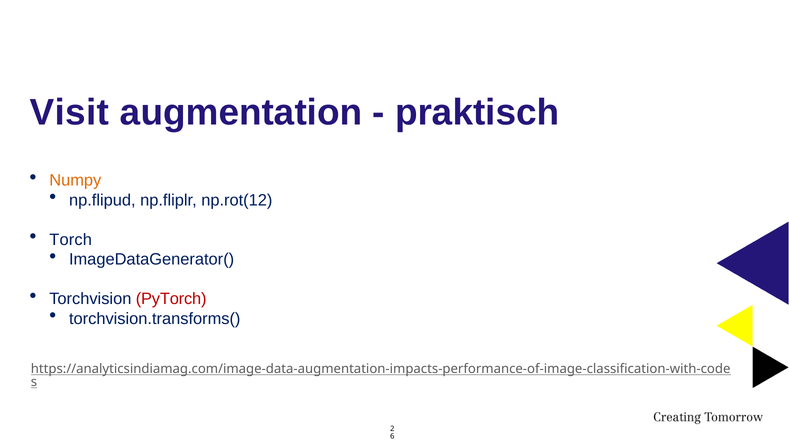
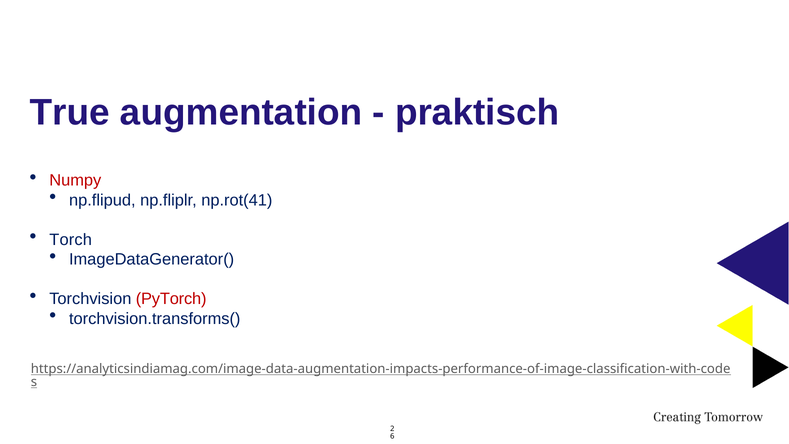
Visit: Visit -> True
Numpy colour: orange -> red
np.rot(12: np.rot(12 -> np.rot(41
